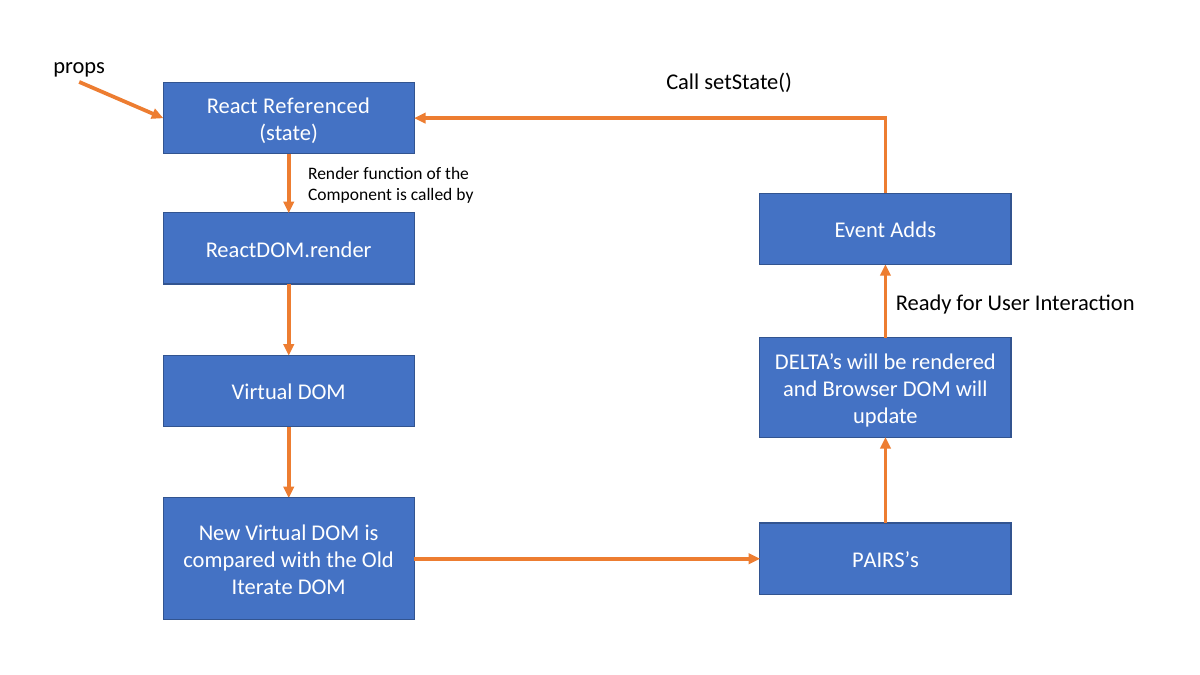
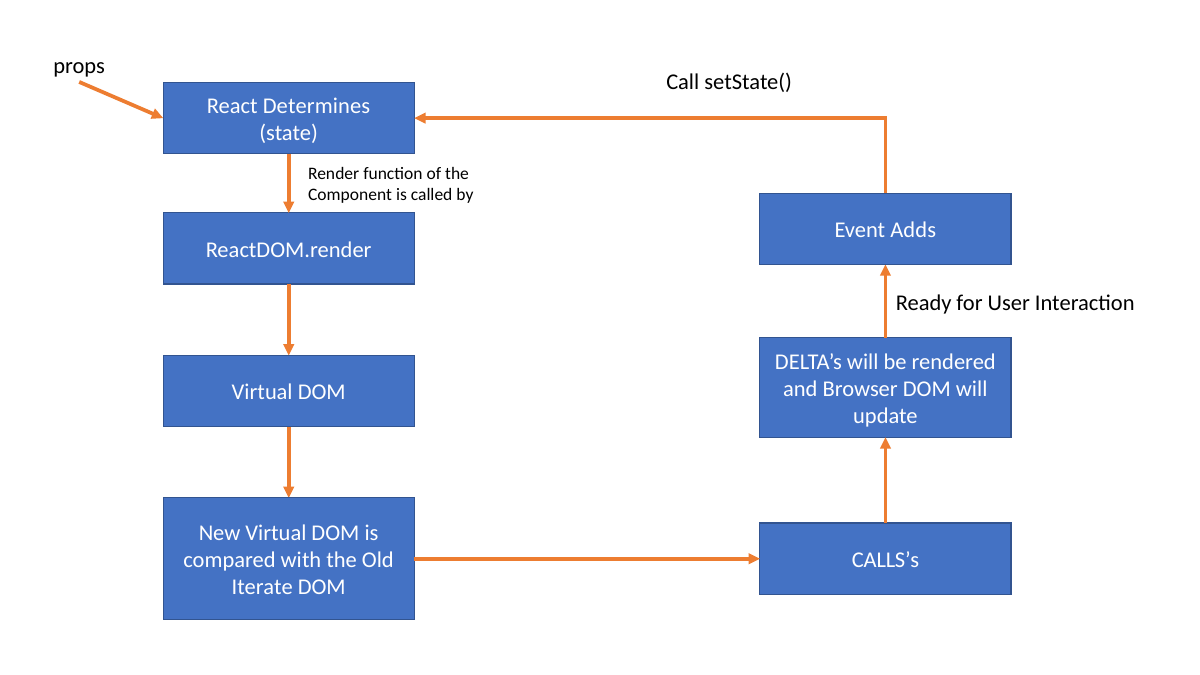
Referenced: Referenced -> Determines
PAIRS’s: PAIRS’s -> CALLS’s
